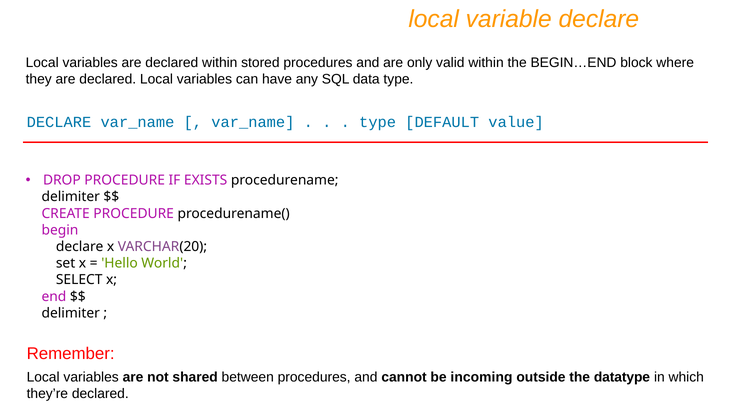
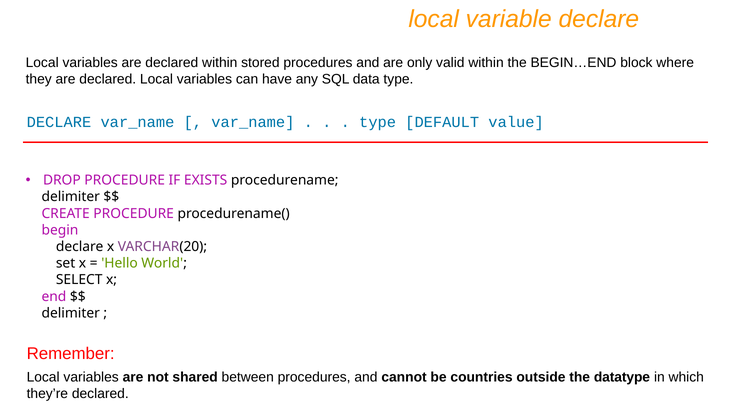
incoming: incoming -> countries
